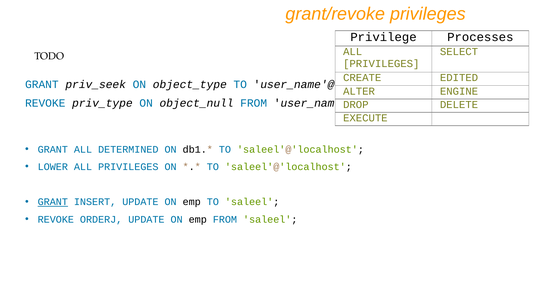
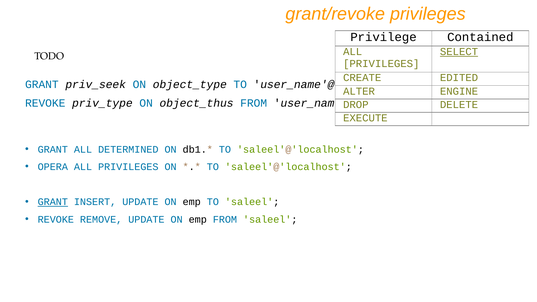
Processes: Processes -> Contained
SELECT underline: none -> present
object_null: object_null -> object_thus
LOWER: LOWER -> OPERA
ORDERJ: ORDERJ -> REMOVE
